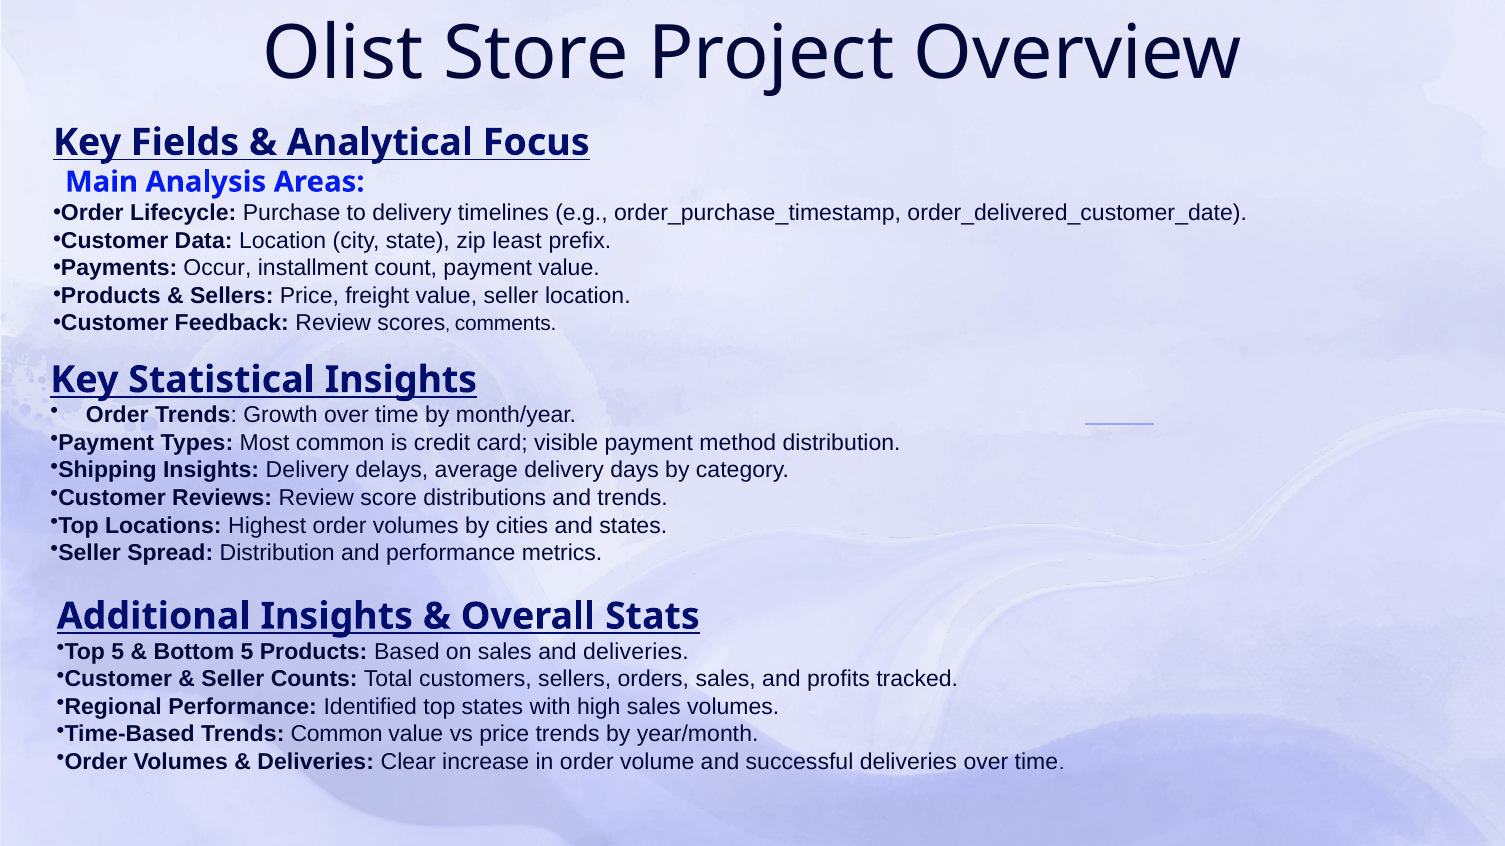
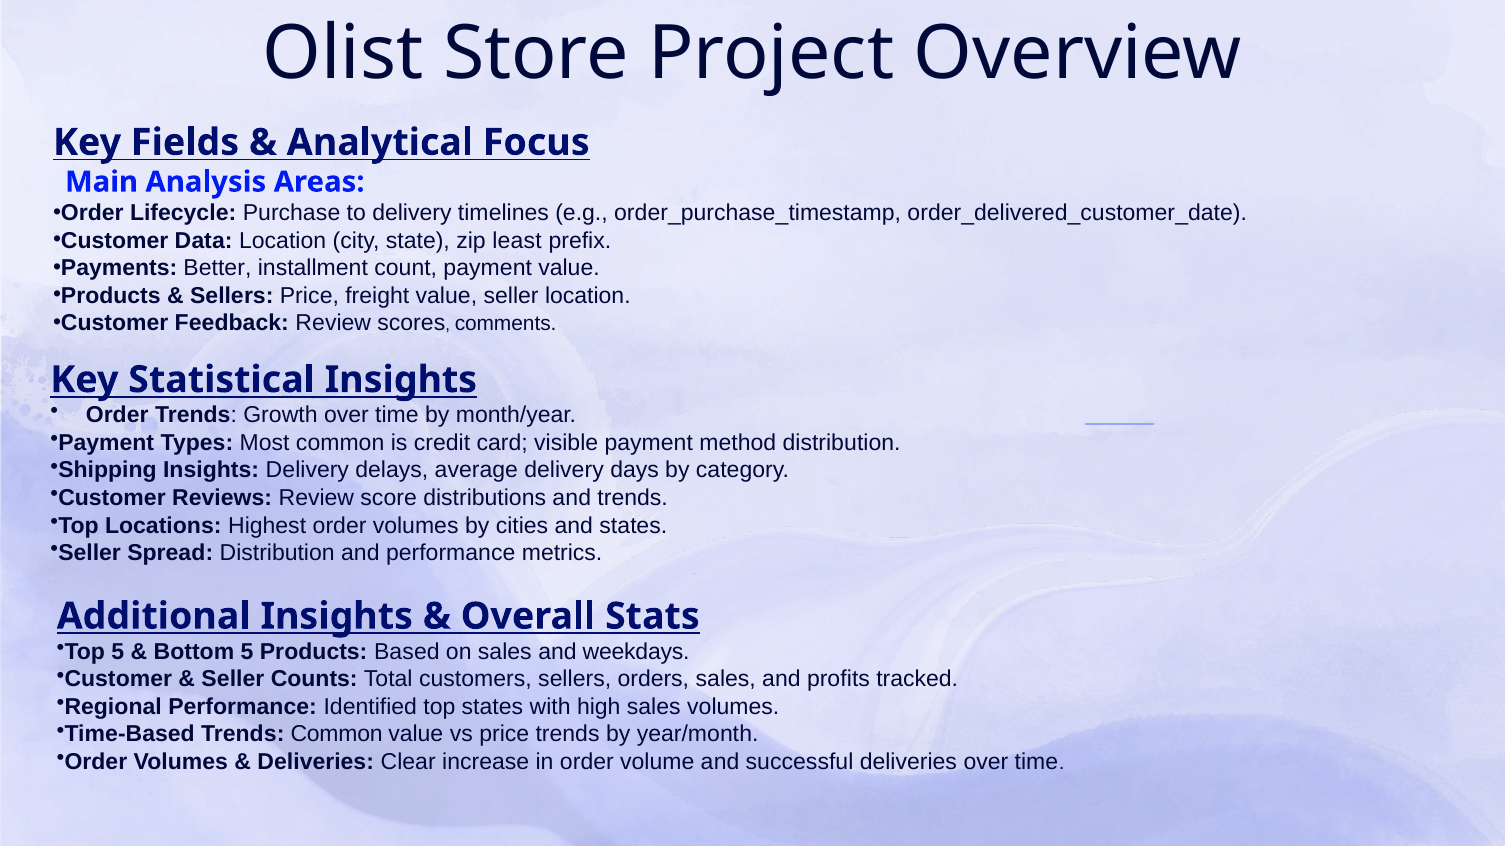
Occur: Occur -> Better
and deliveries: deliveries -> weekdays
